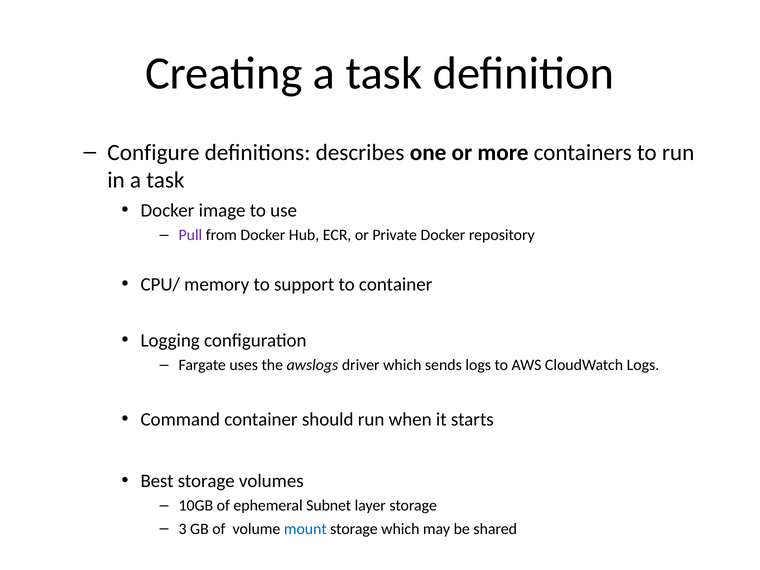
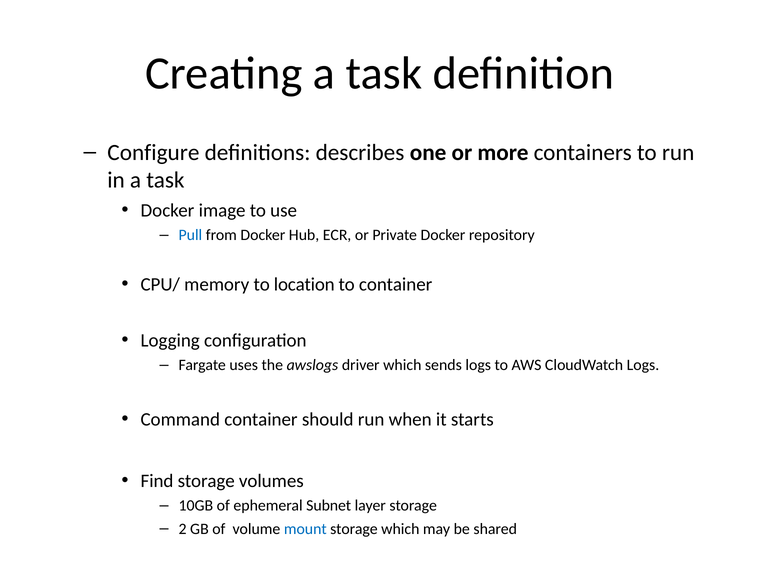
Pull colour: purple -> blue
support: support -> location
Best: Best -> Find
3: 3 -> 2
